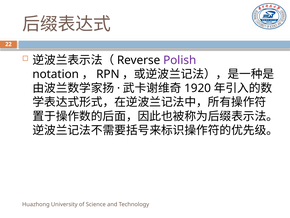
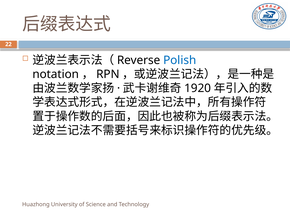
Polish colour: purple -> blue
